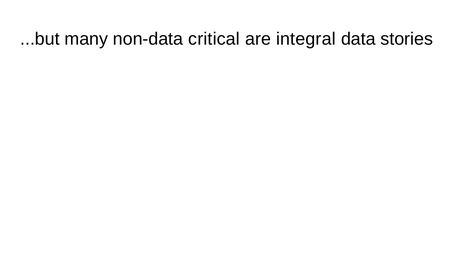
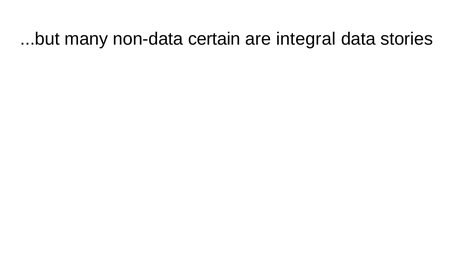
critical: critical -> certain
